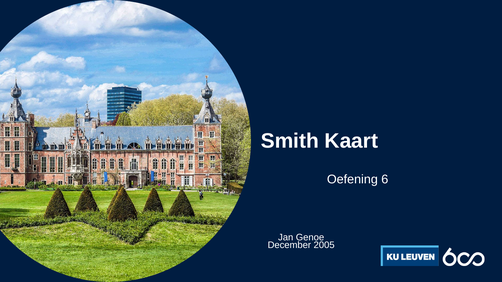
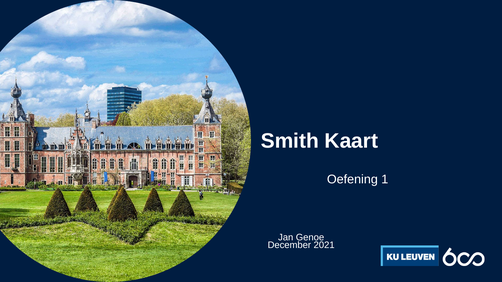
6: 6 -> 1
2005: 2005 -> 2021
